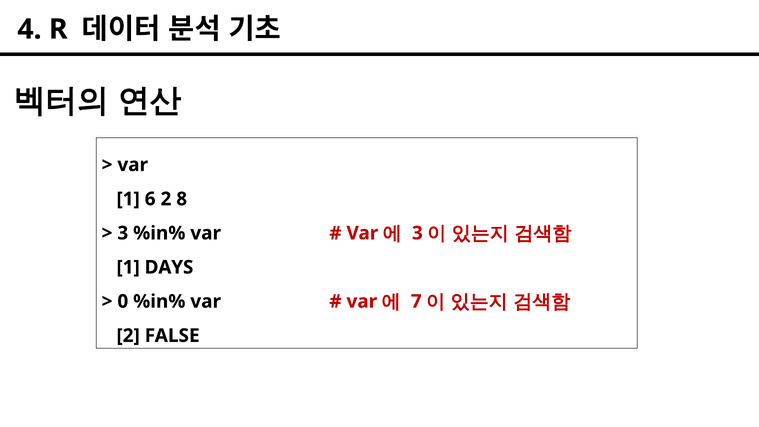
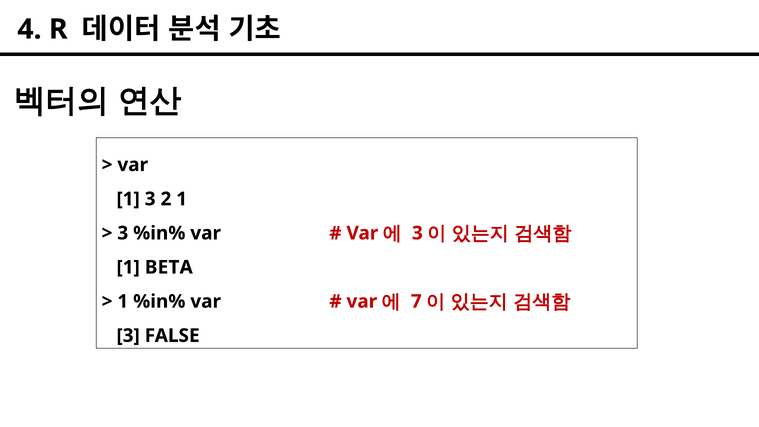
1 6: 6 -> 3
2 8: 8 -> 1
DAYS: DAYS -> BETA
0 at (123, 301): 0 -> 1
2 at (128, 336): 2 -> 3
